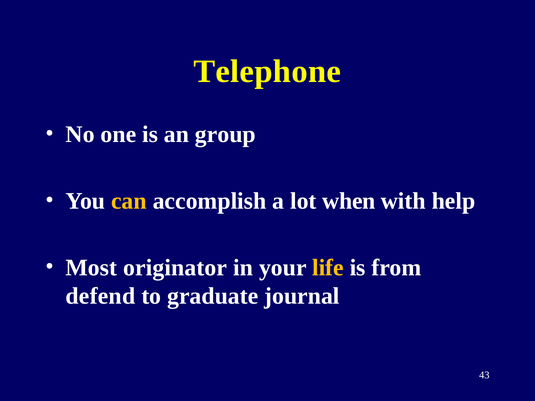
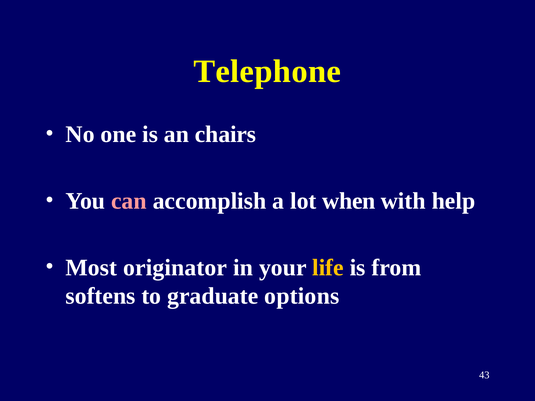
group: group -> chairs
can colour: yellow -> pink
defend: defend -> softens
journal: journal -> options
